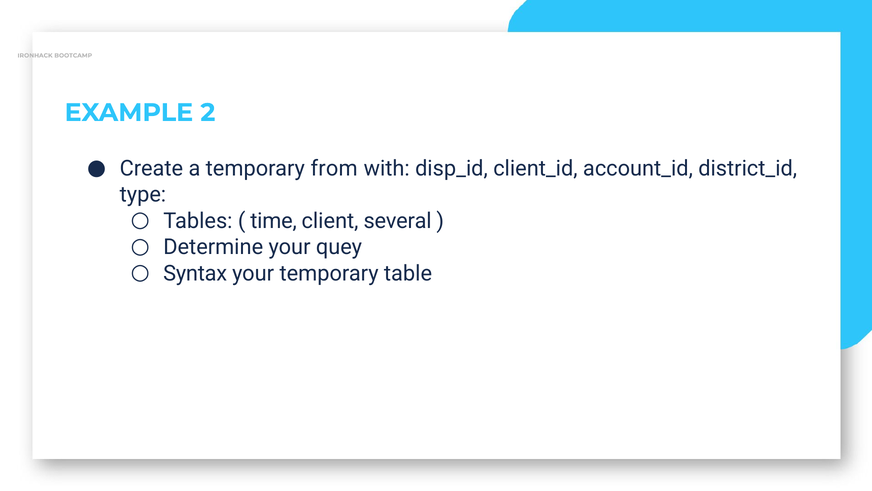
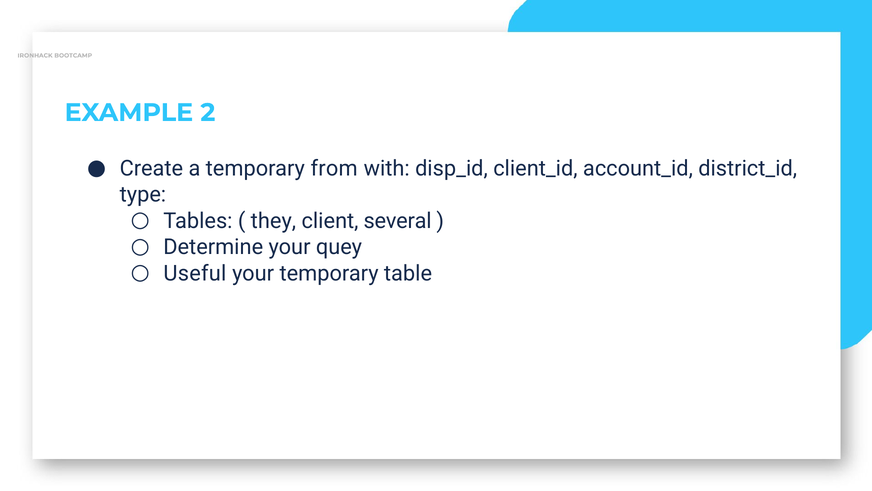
time: time -> they
Syntax: Syntax -> Useful
